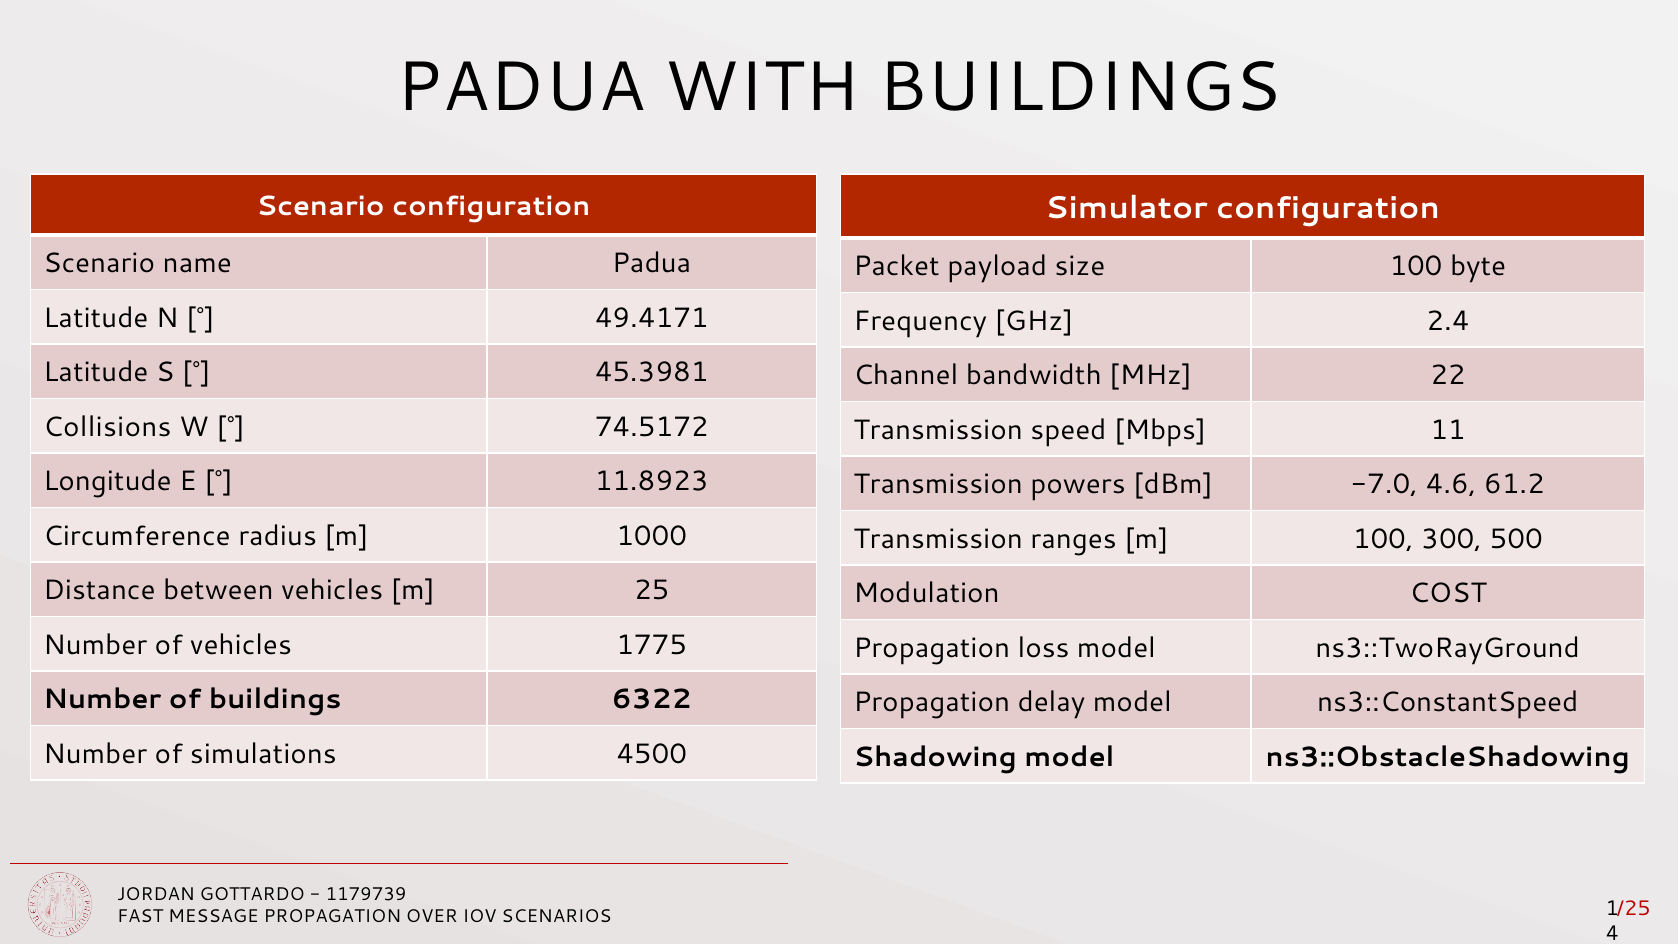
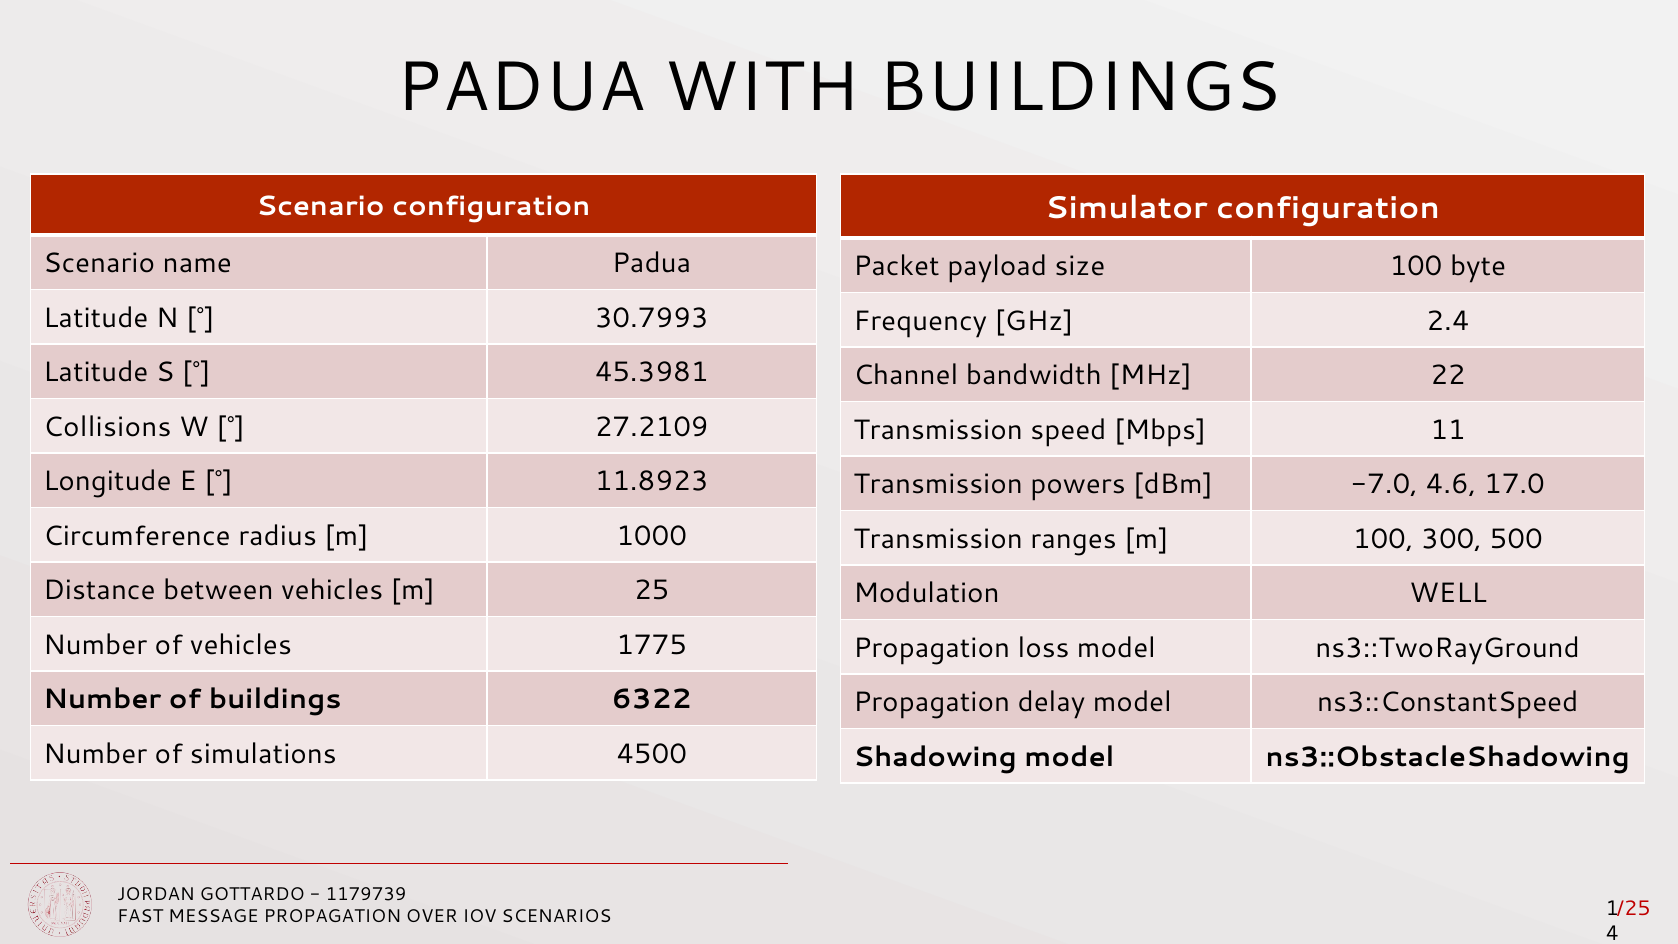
49.4171: 49.4171 -> 30.7993
74.5172: 74.5172 -> 27.2109
61.2: 61.2 -> 17.0
COST: COST -> WELL
